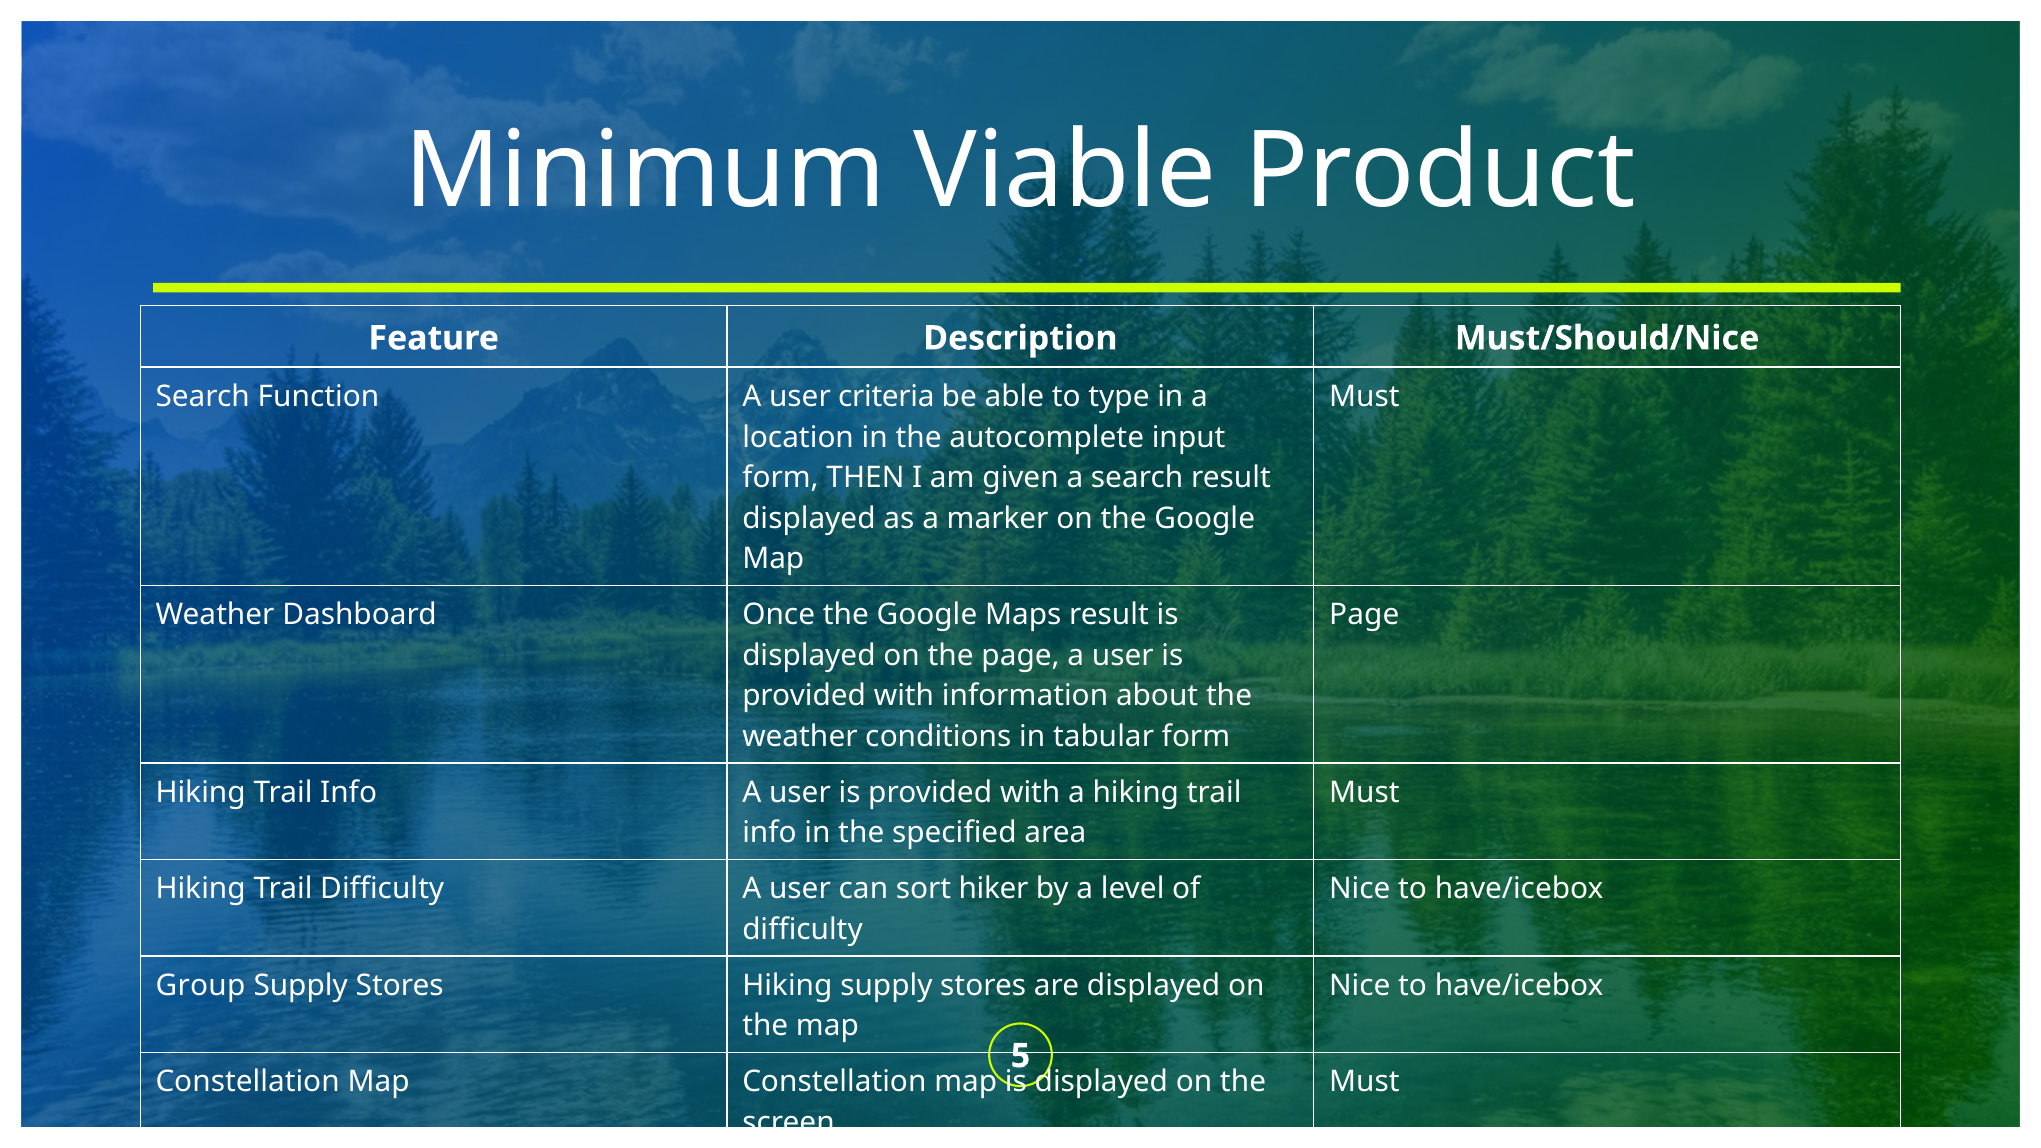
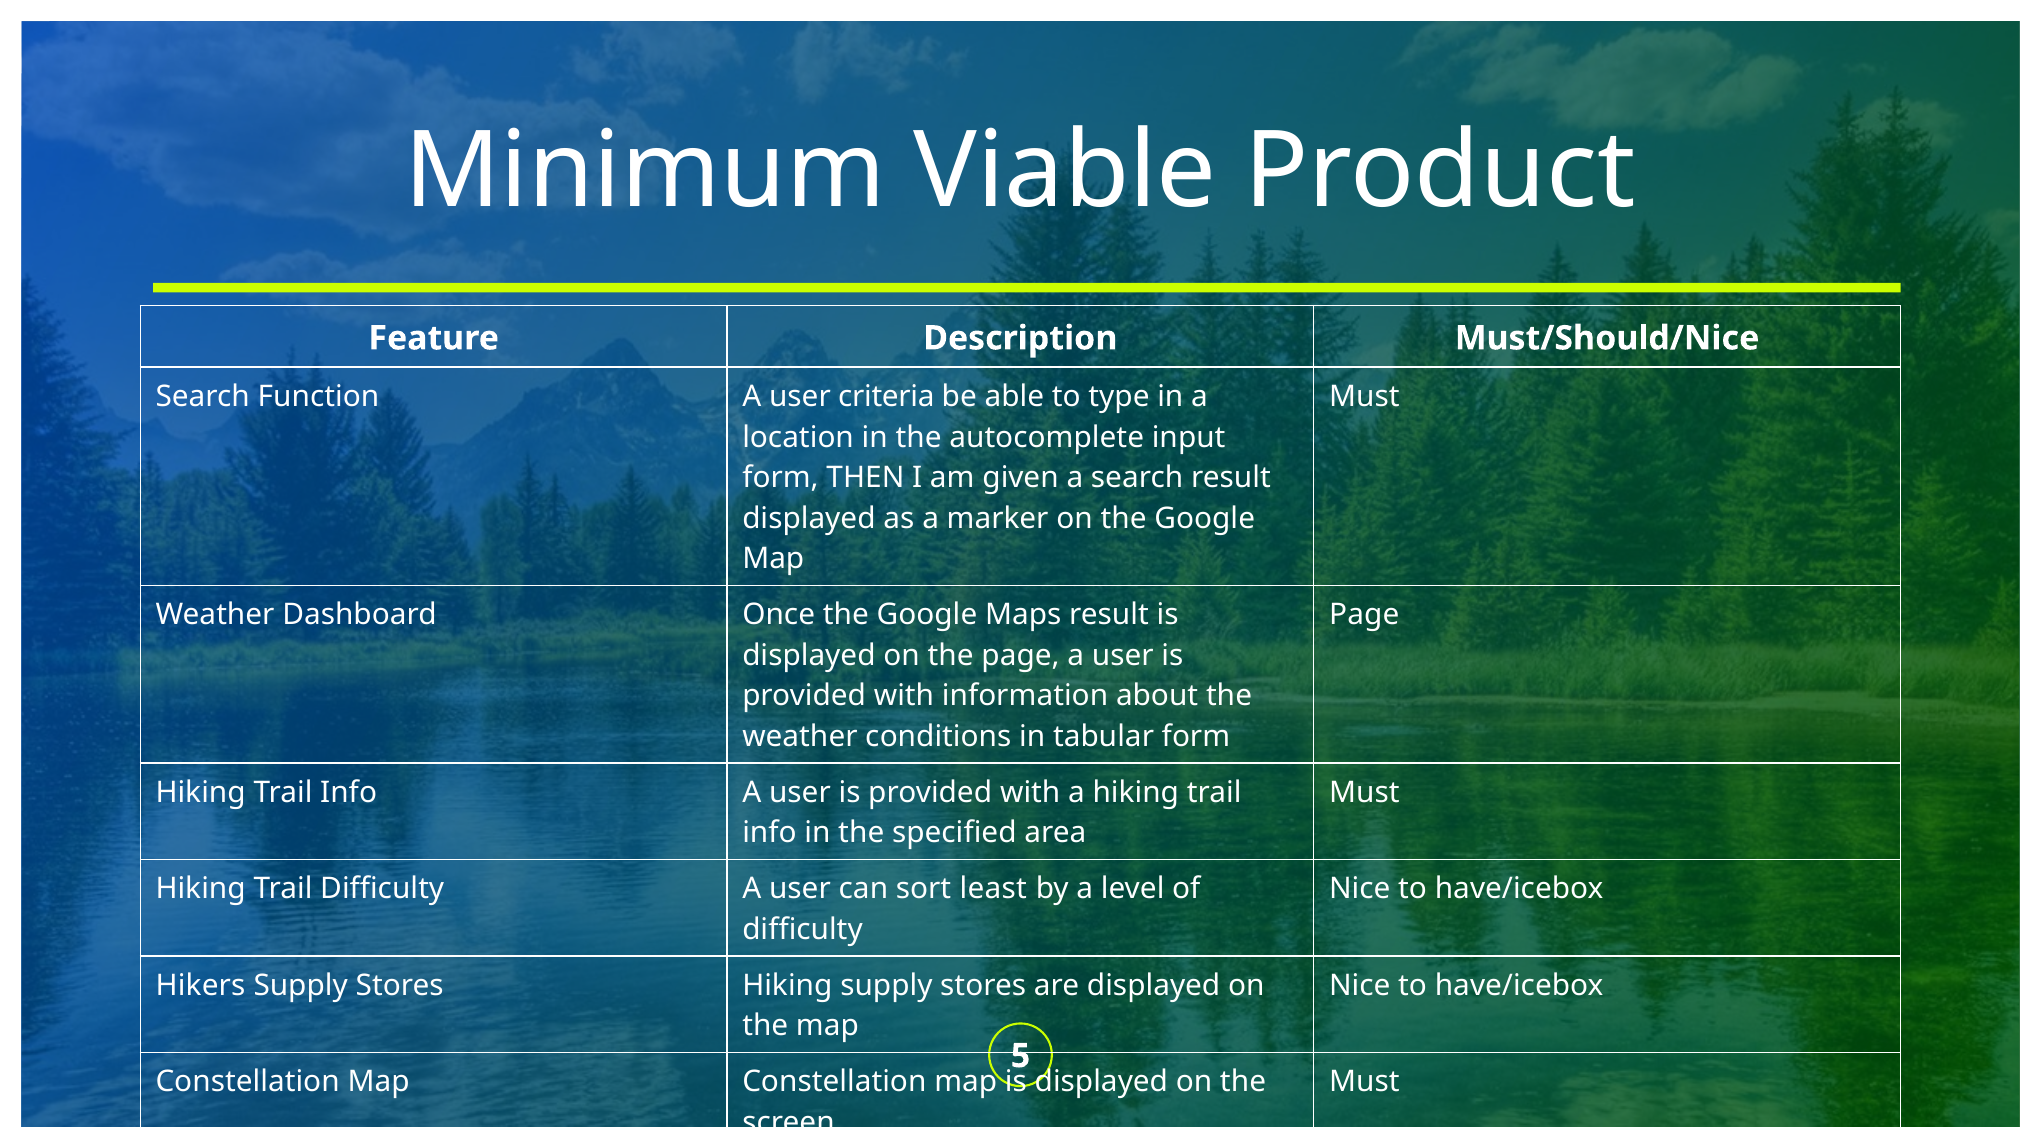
hiker: hiker -> least
Group: Group -> Hikers
